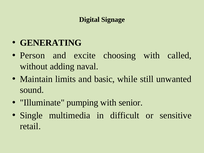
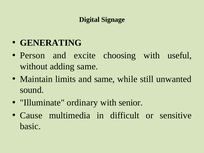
called: called -> useful
adding naval: naval -> same
and basic: basic -> same
pumping: pumping -> ordinary
Single: Single -> Cause
retail: retail -> basic
